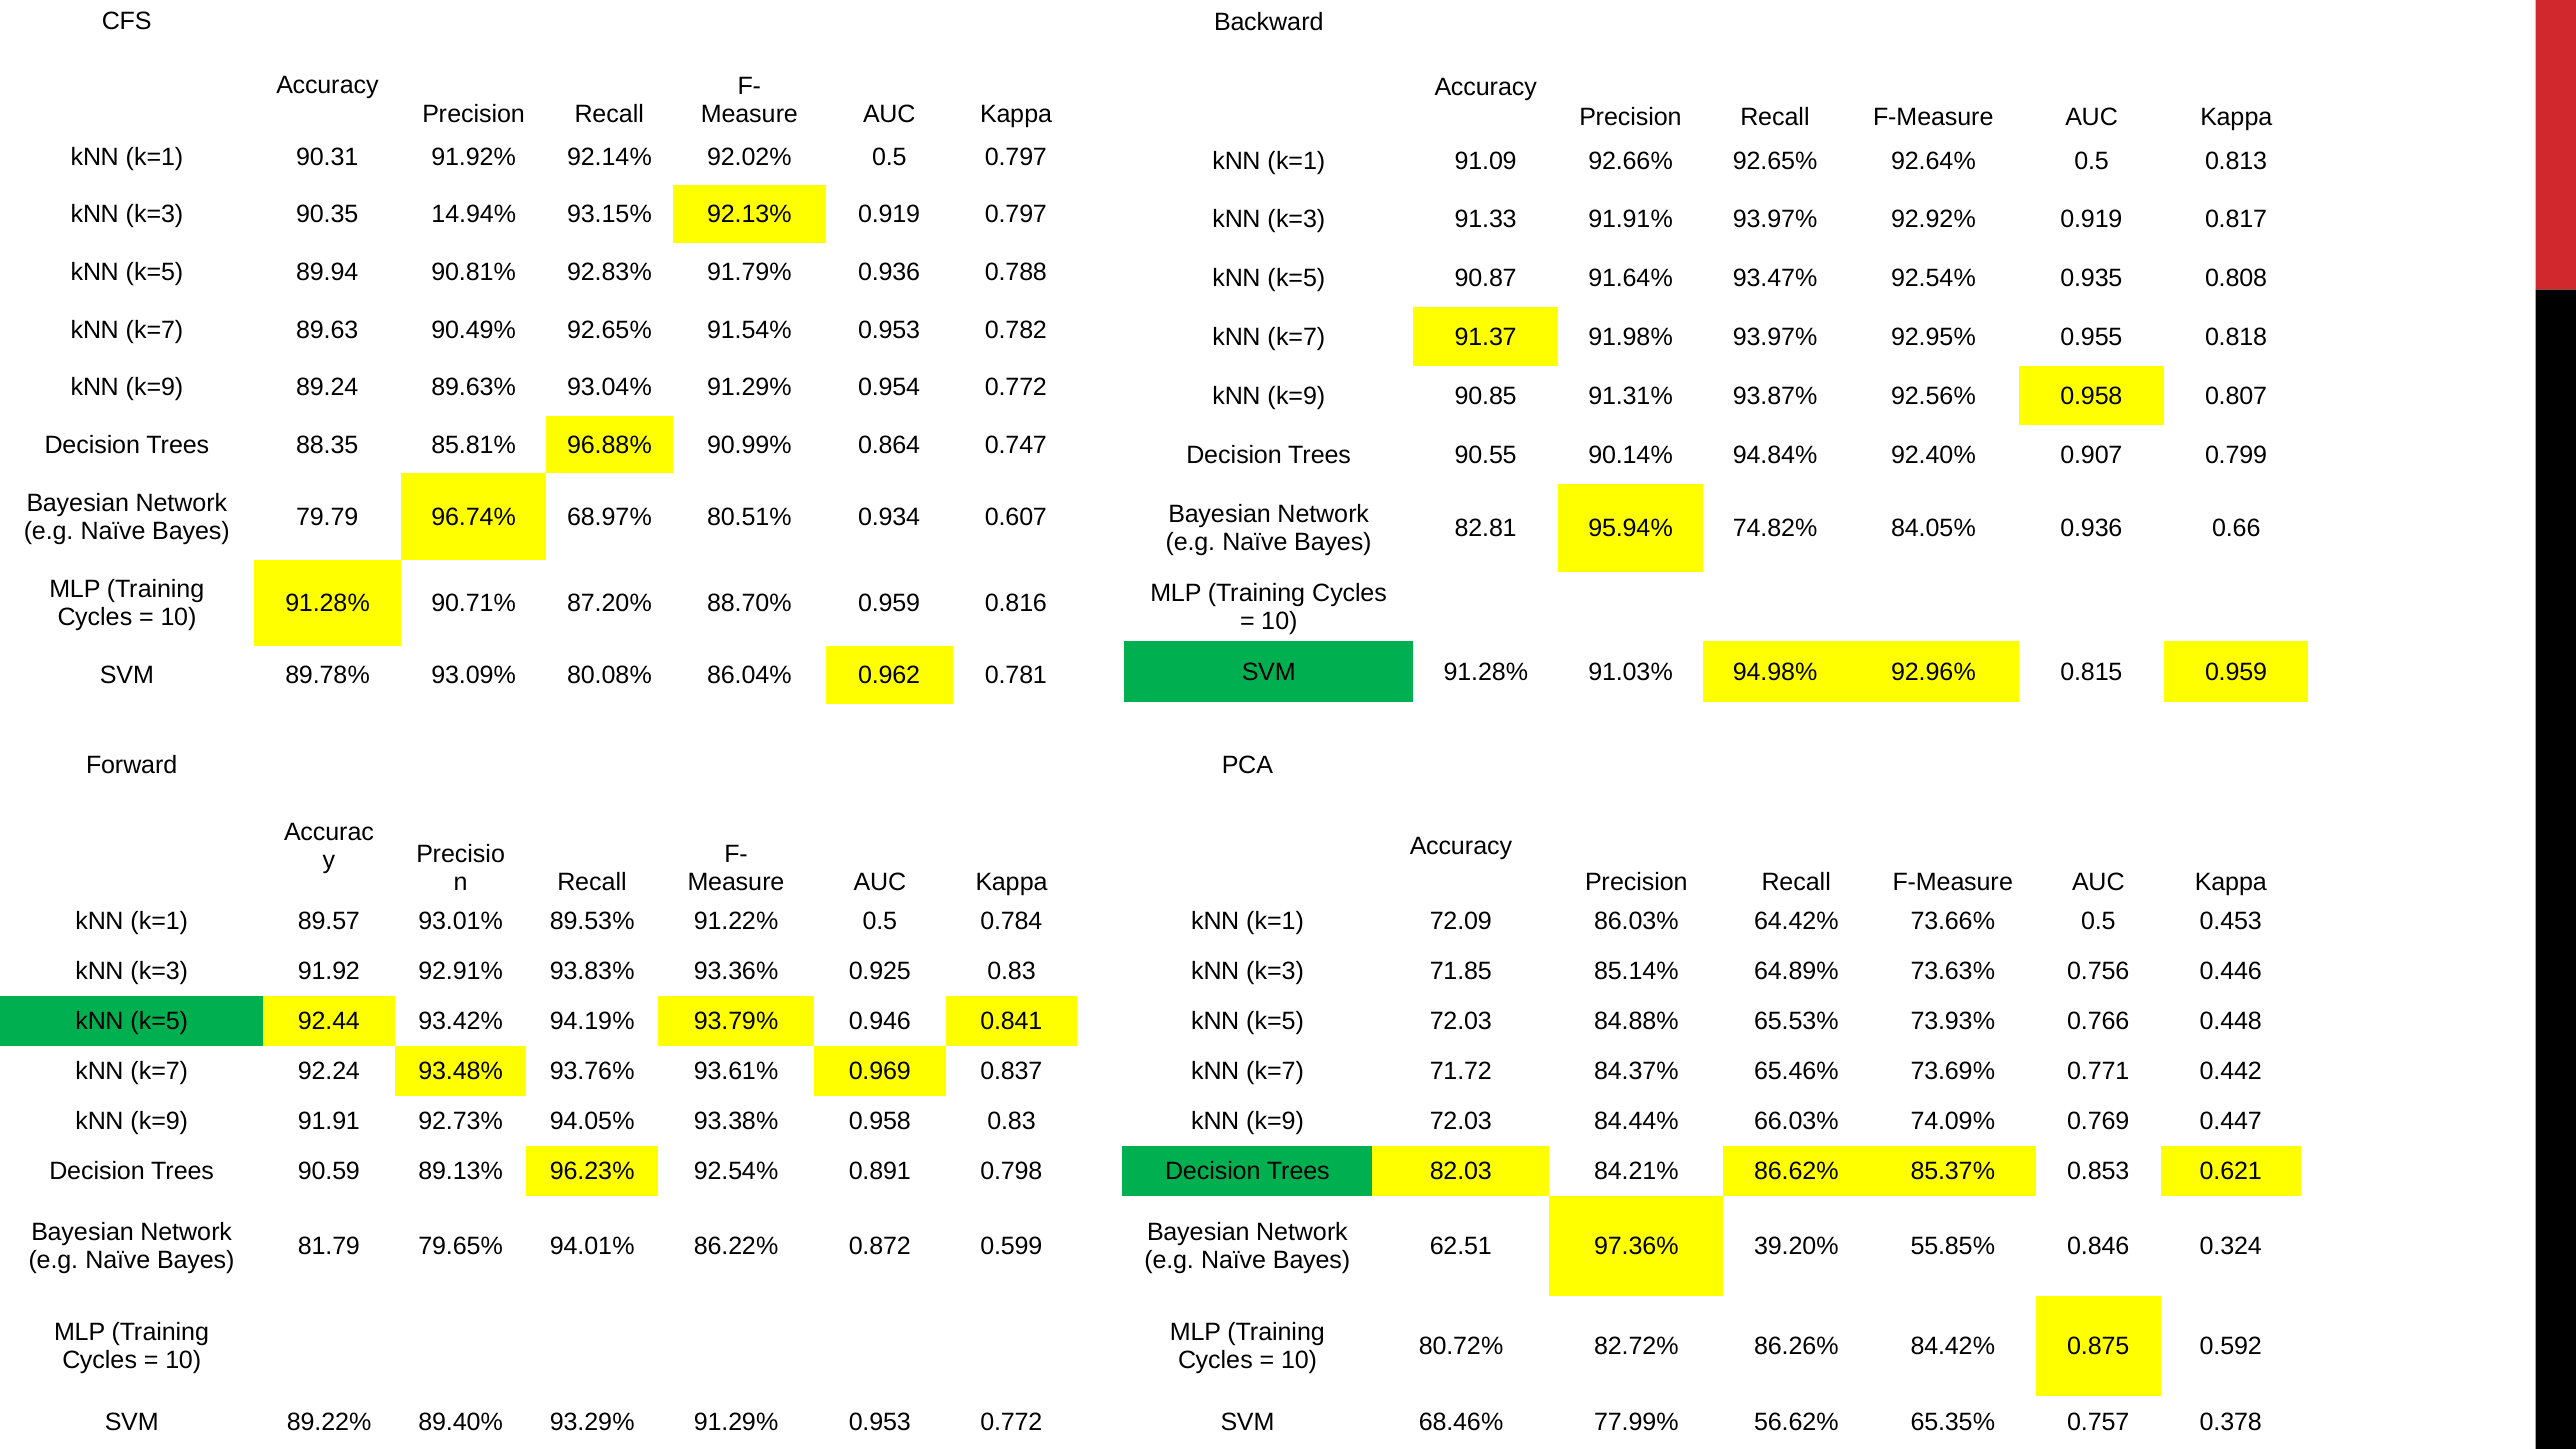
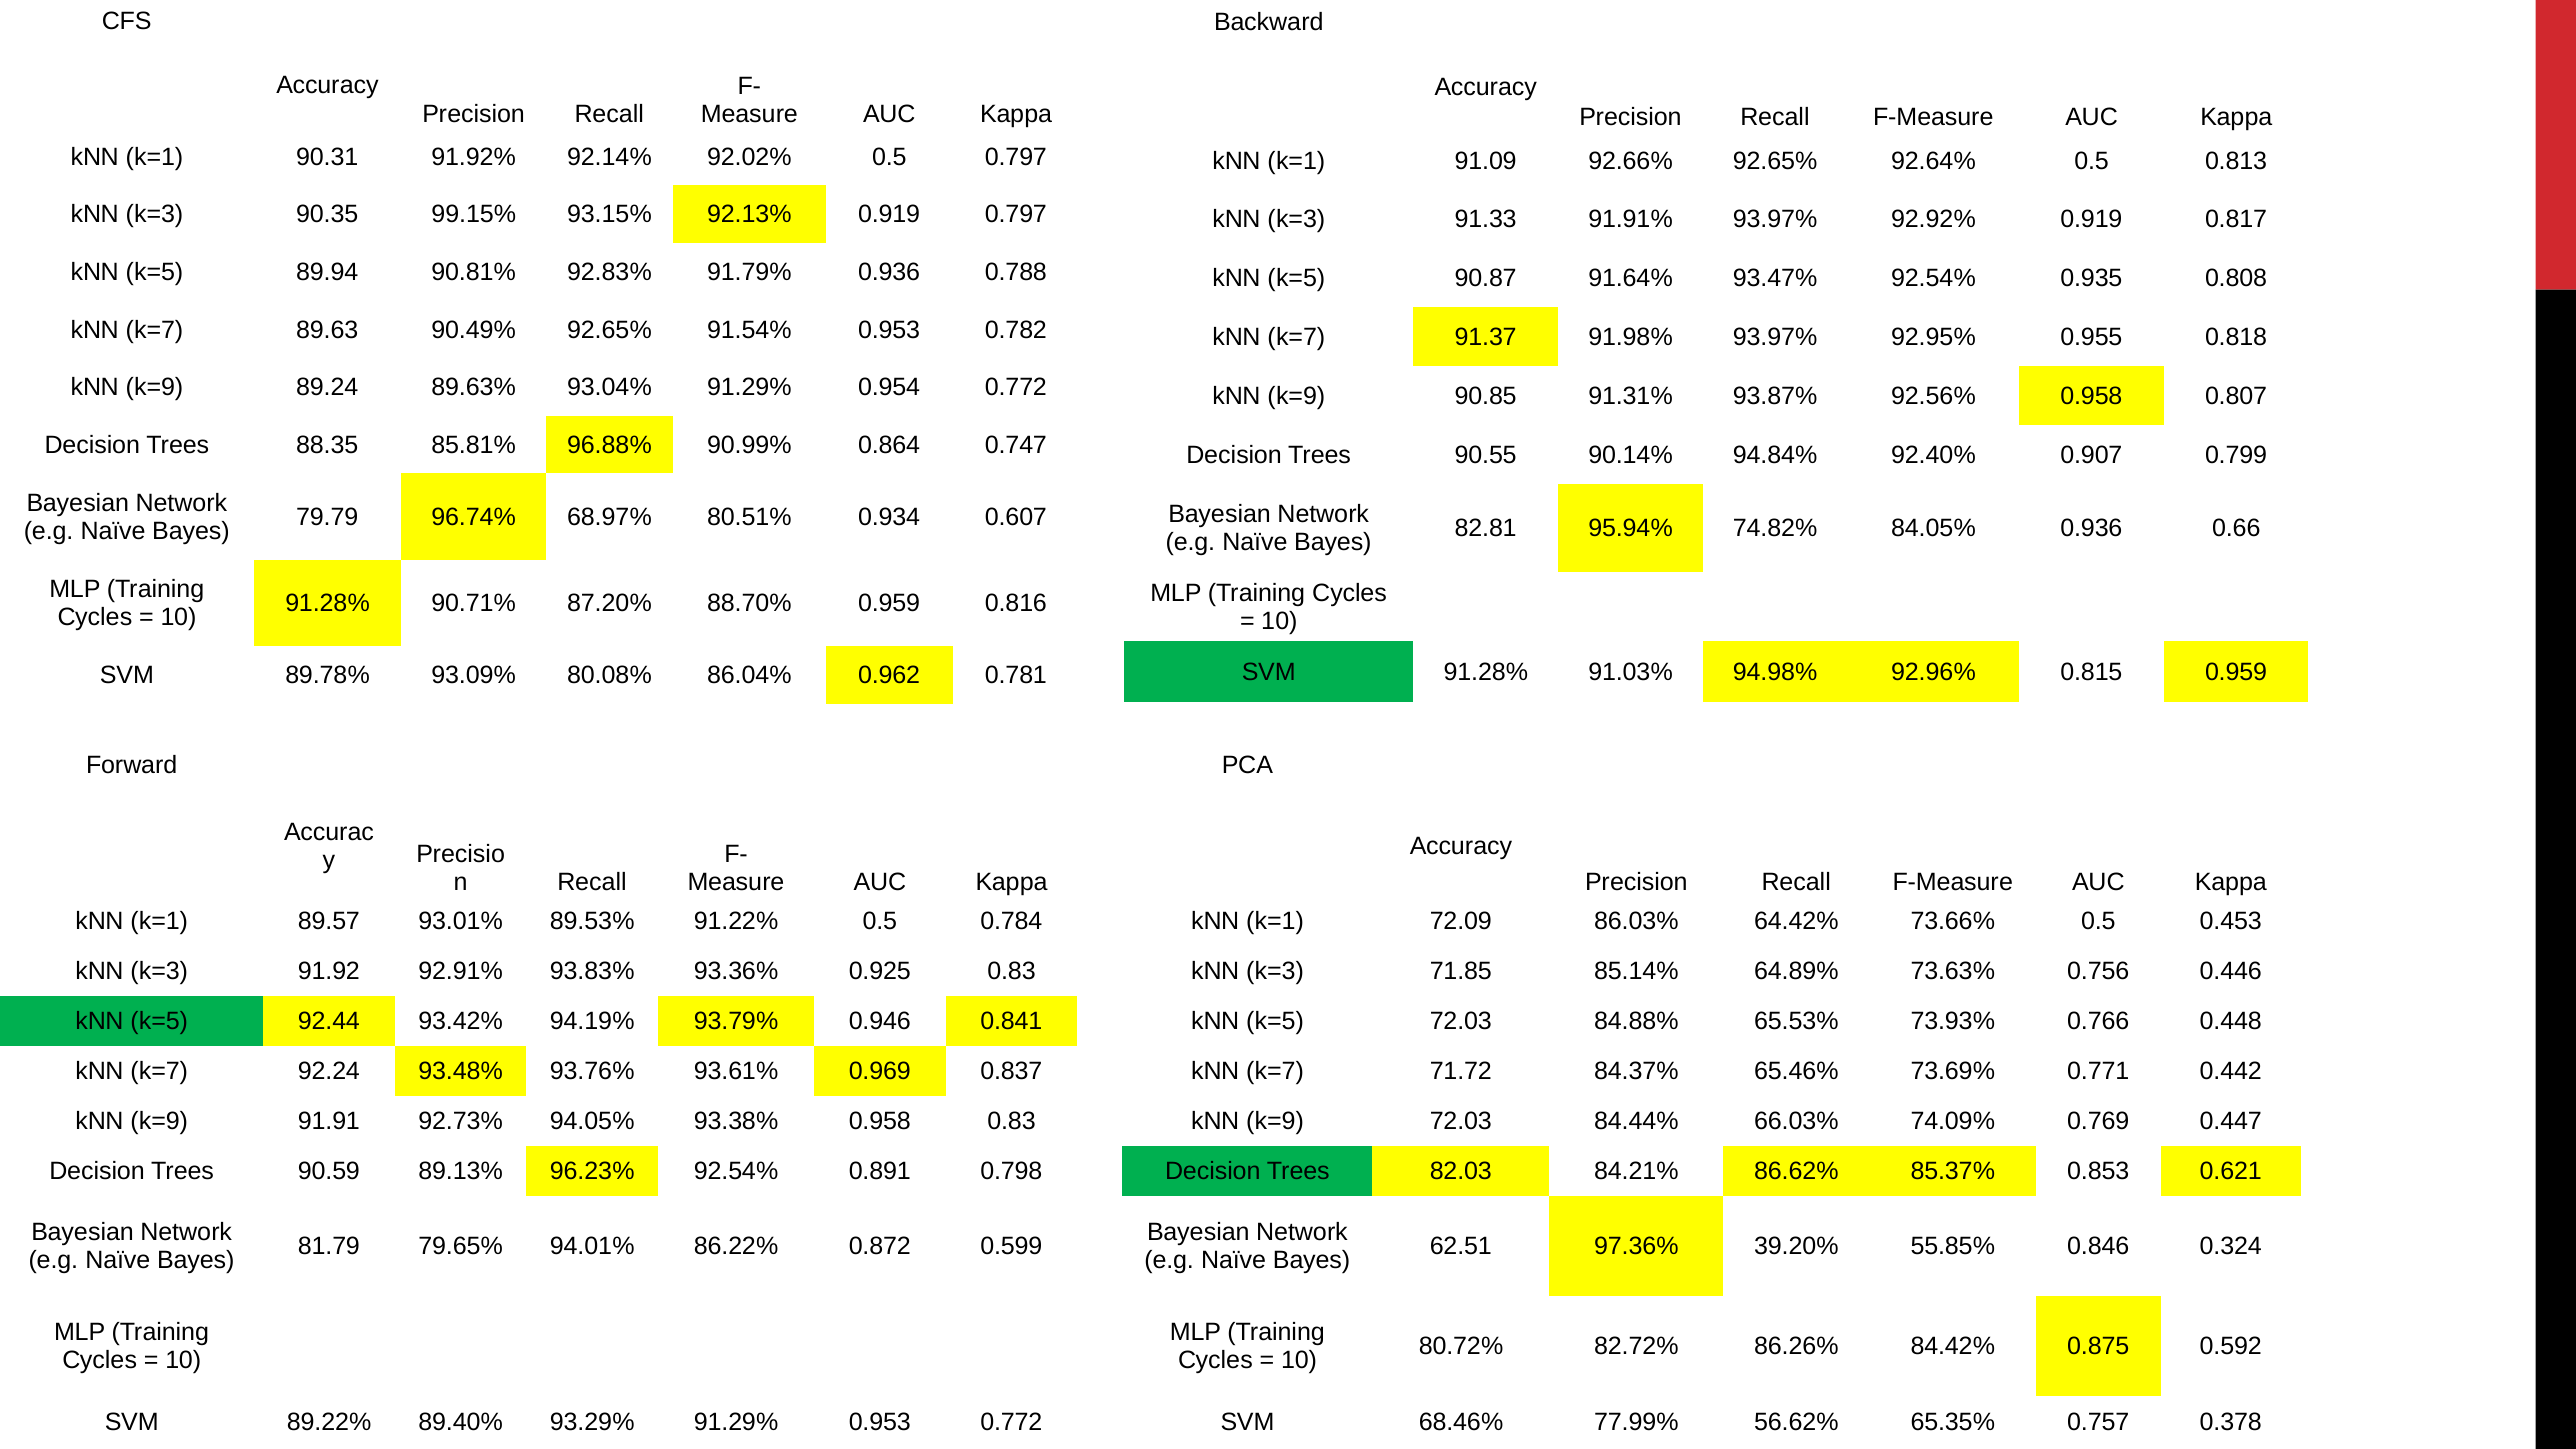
14.94%: 14.94% -> 99.15%
